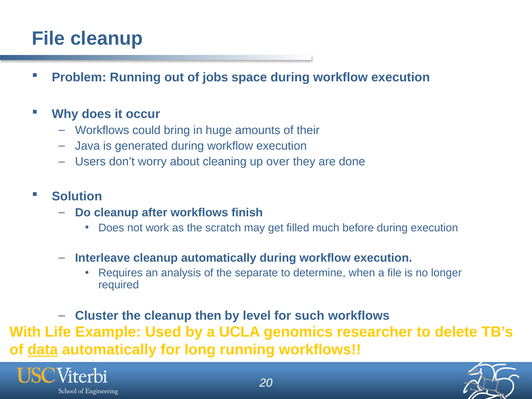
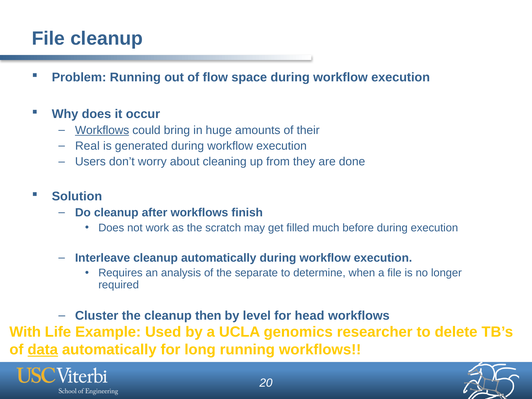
jobs: jobs -> flow
Workflows at (102, 130) underline: none -> present
Java: Java -> Real
over: over -> from
such: such -> head
